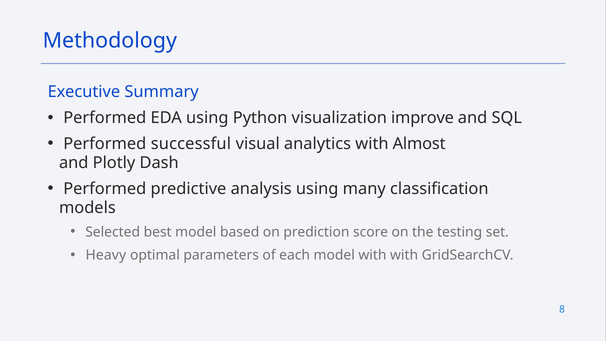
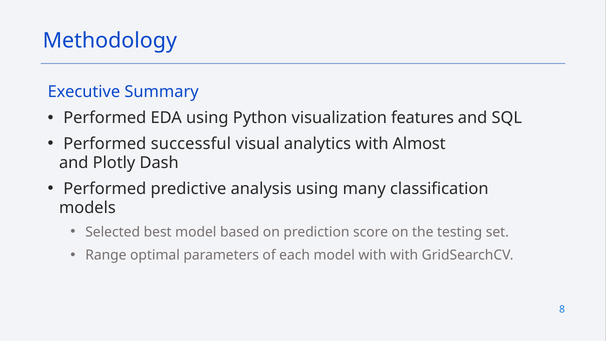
improve: improve -> features
Heavy: Heavy -> Range
